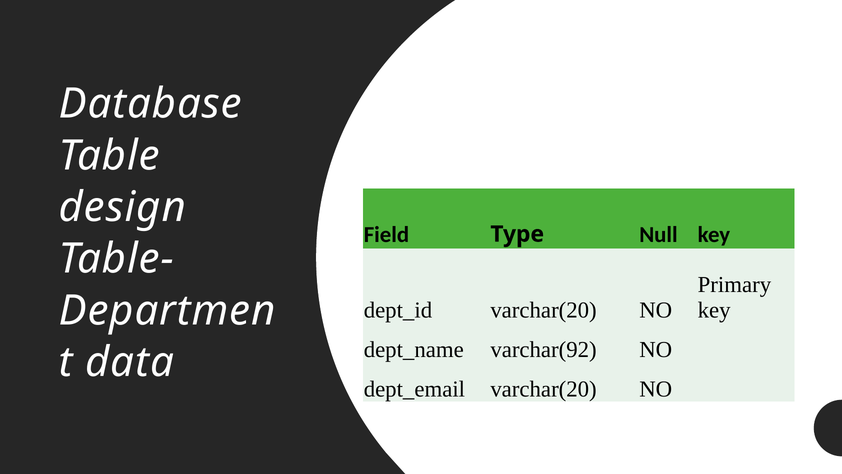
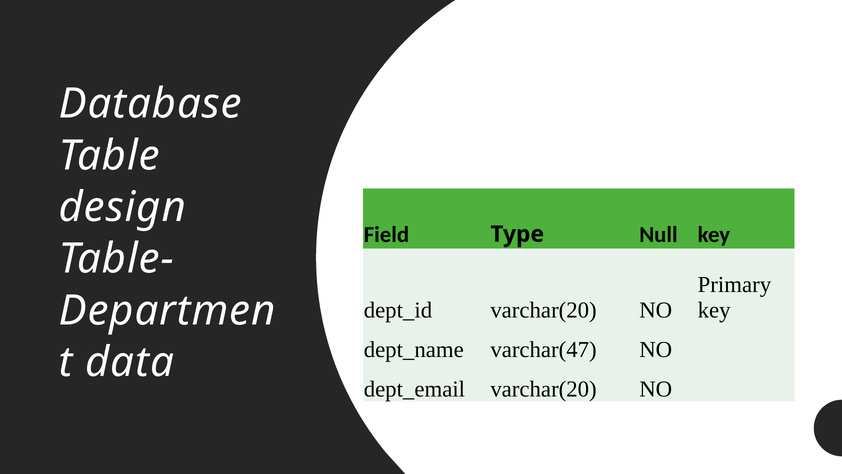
varchar(92: varchar(92 -> varchar(47
